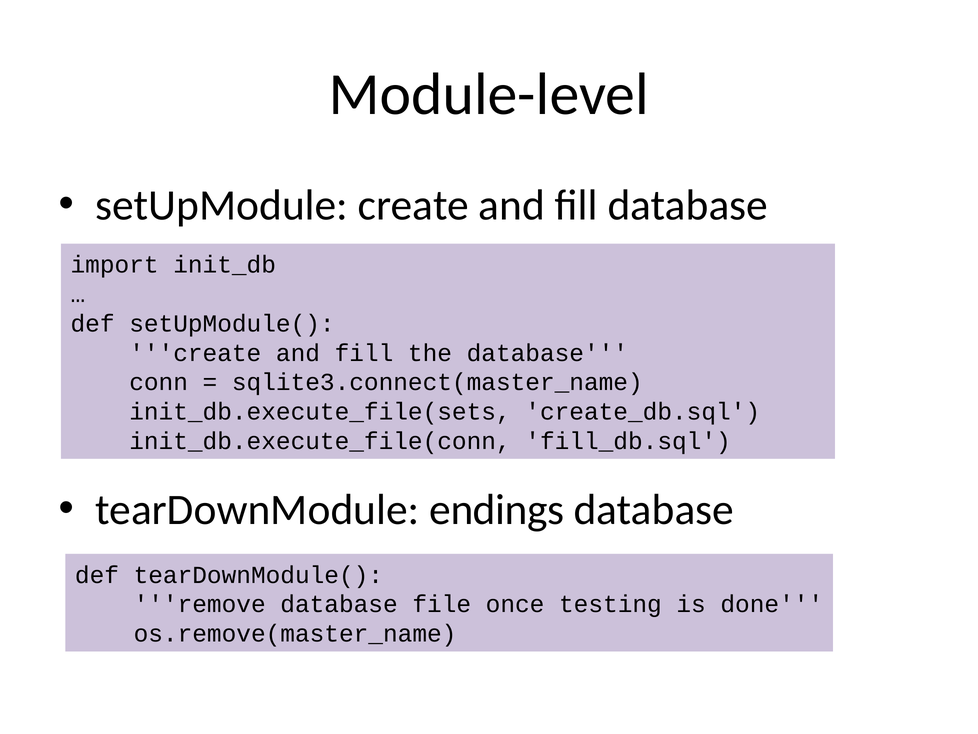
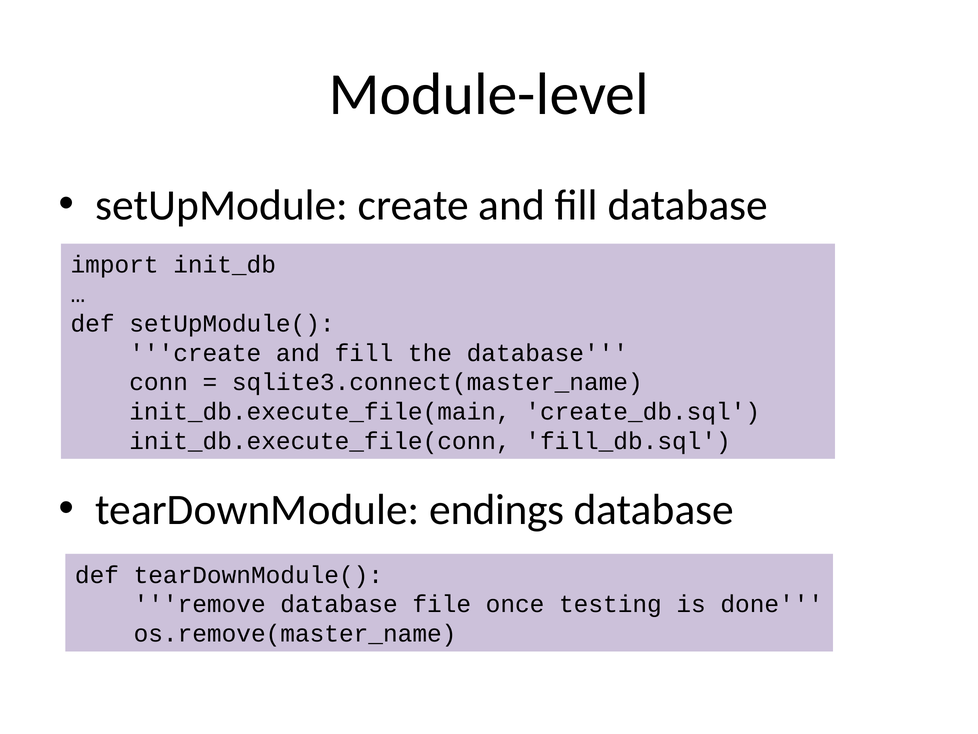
init_db.execute_file(sets: init_db.execute_file(sets -> init_db.execute_file(main
